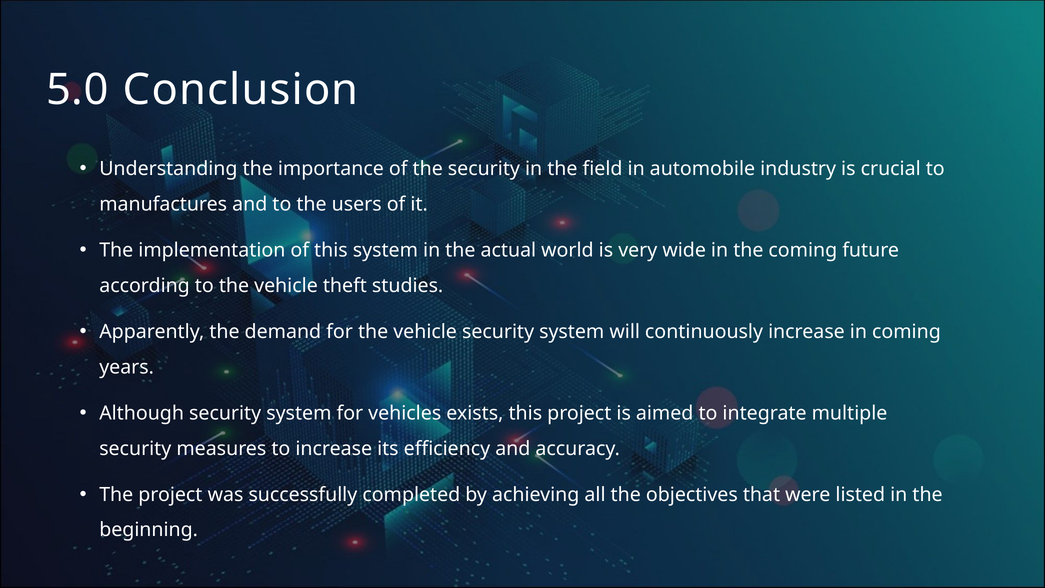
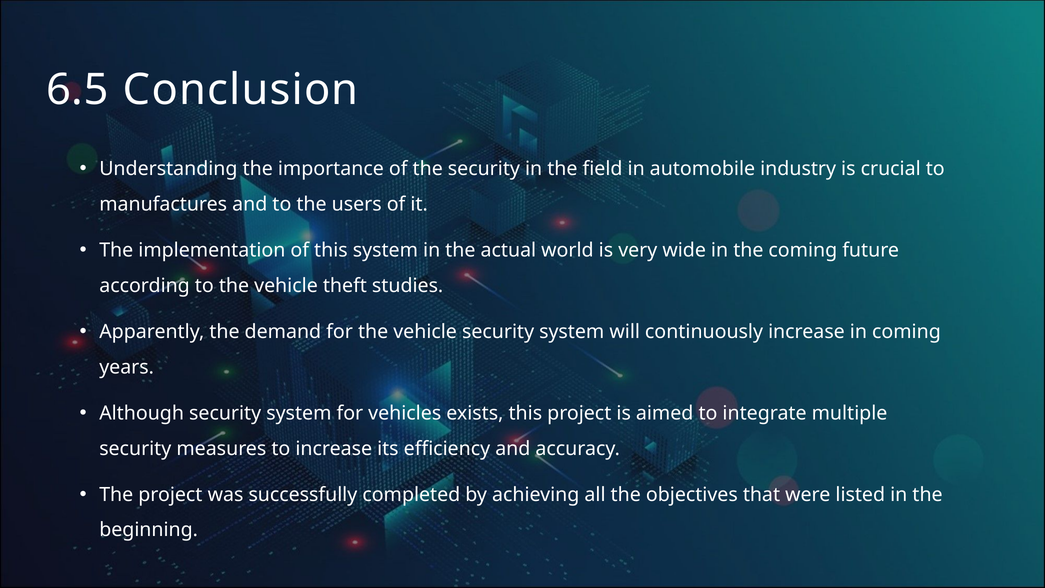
5.0: 5.0 -> 6.5
